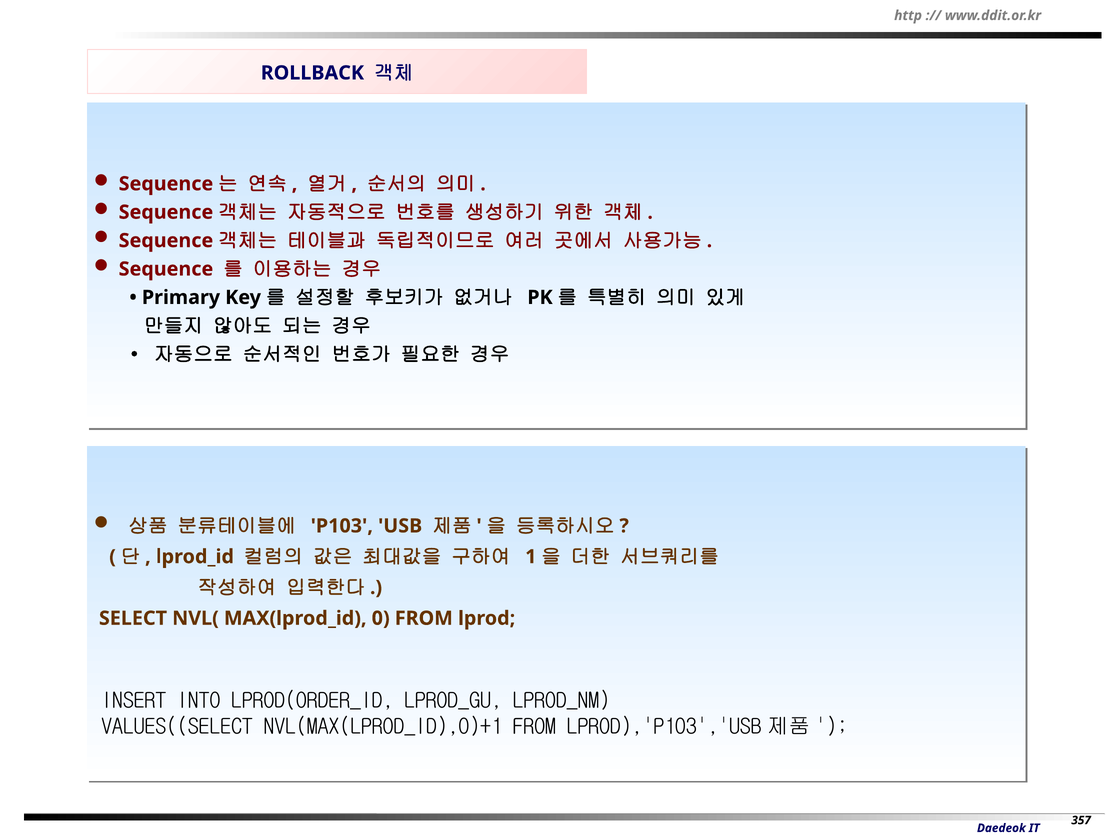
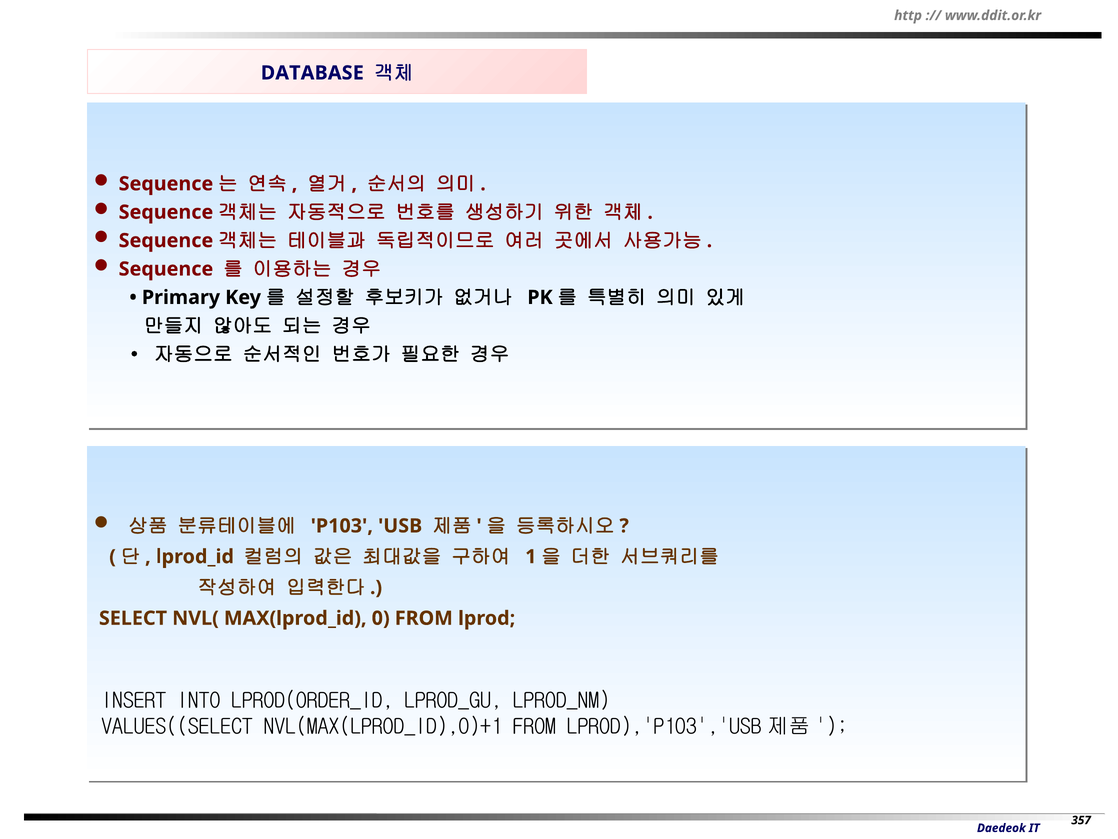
ROLLBACK: ROLLBACK -> DATABASE
